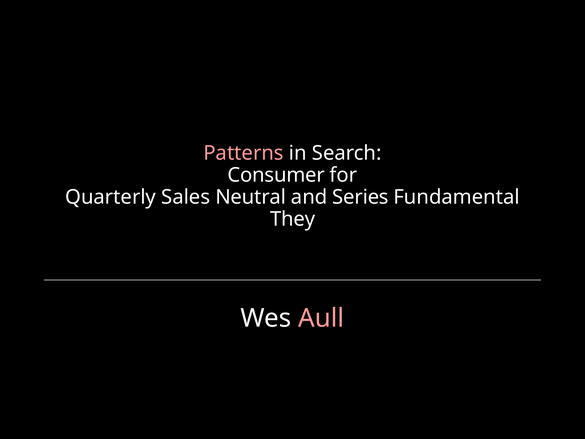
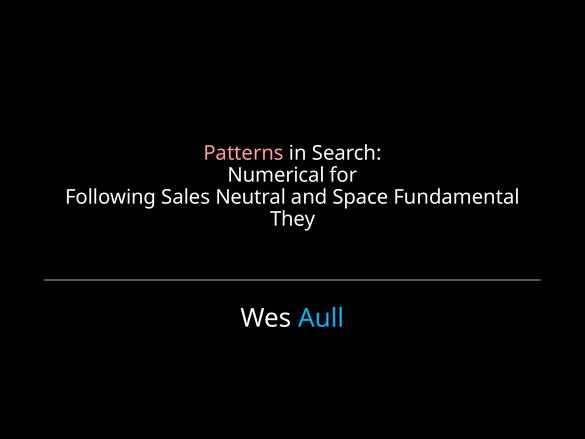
Consumer: Consumer -> Numerical
Quarterly: Quarterly -> Following
Series: Series -> Space
Aull colour: pink -> light blue
